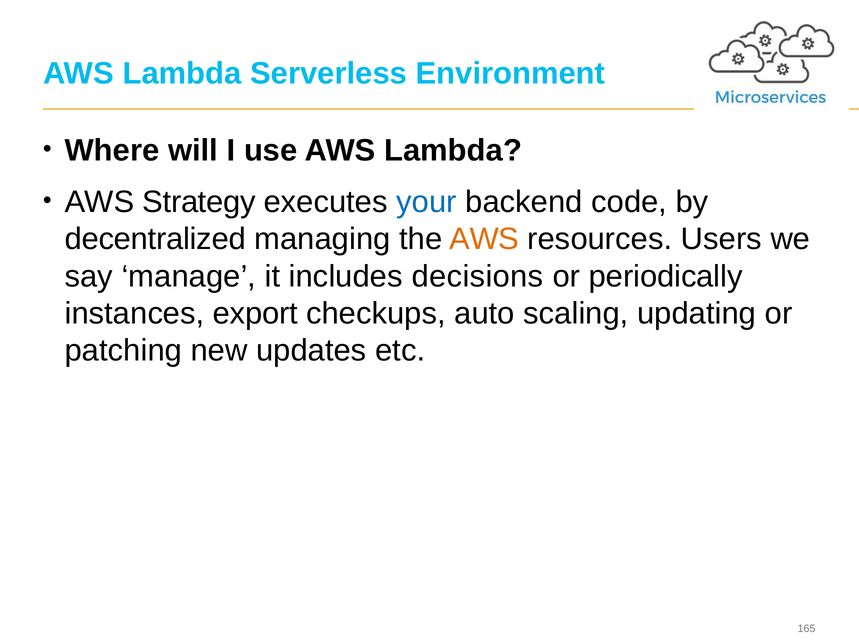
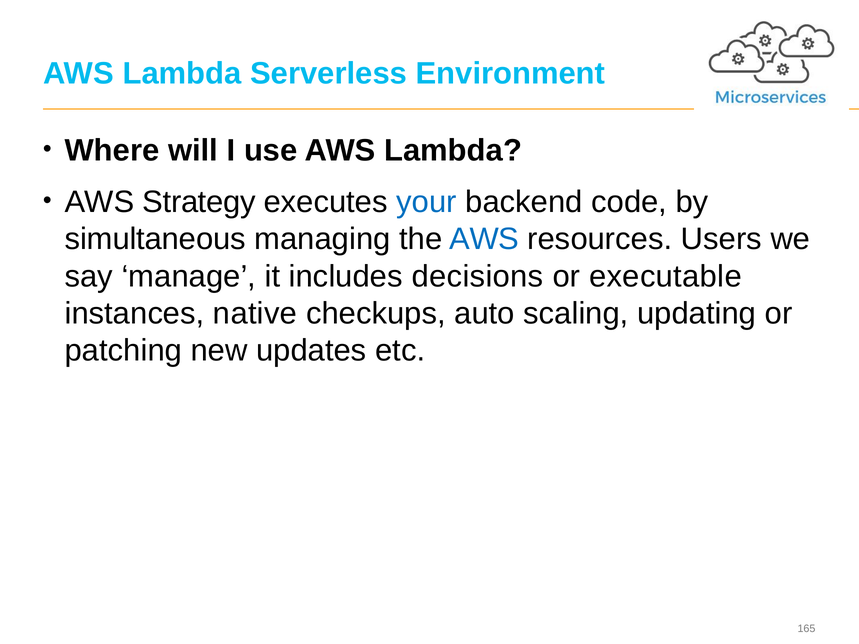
decentralized: decentralized -> simultaneous
AWS at (484, 239) colour: orange -> blue
periodically: periodically -> executable
export: export -> native
